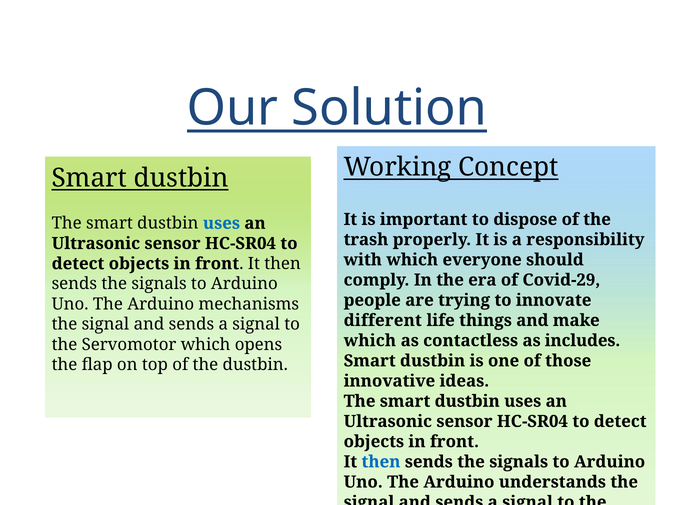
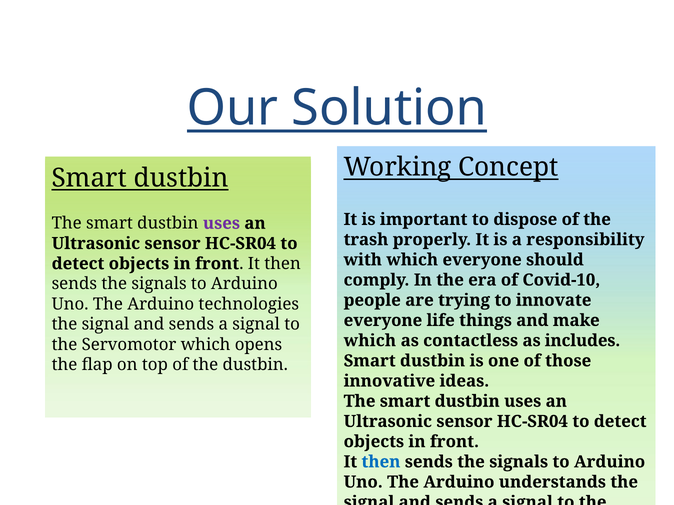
uses at (221, 223) colour: blue -> purple
Covid-29: Covid-29 -> Covid-10
mechanisms: mechanisms -> technologies
different at (383, 321): different -> everyone
